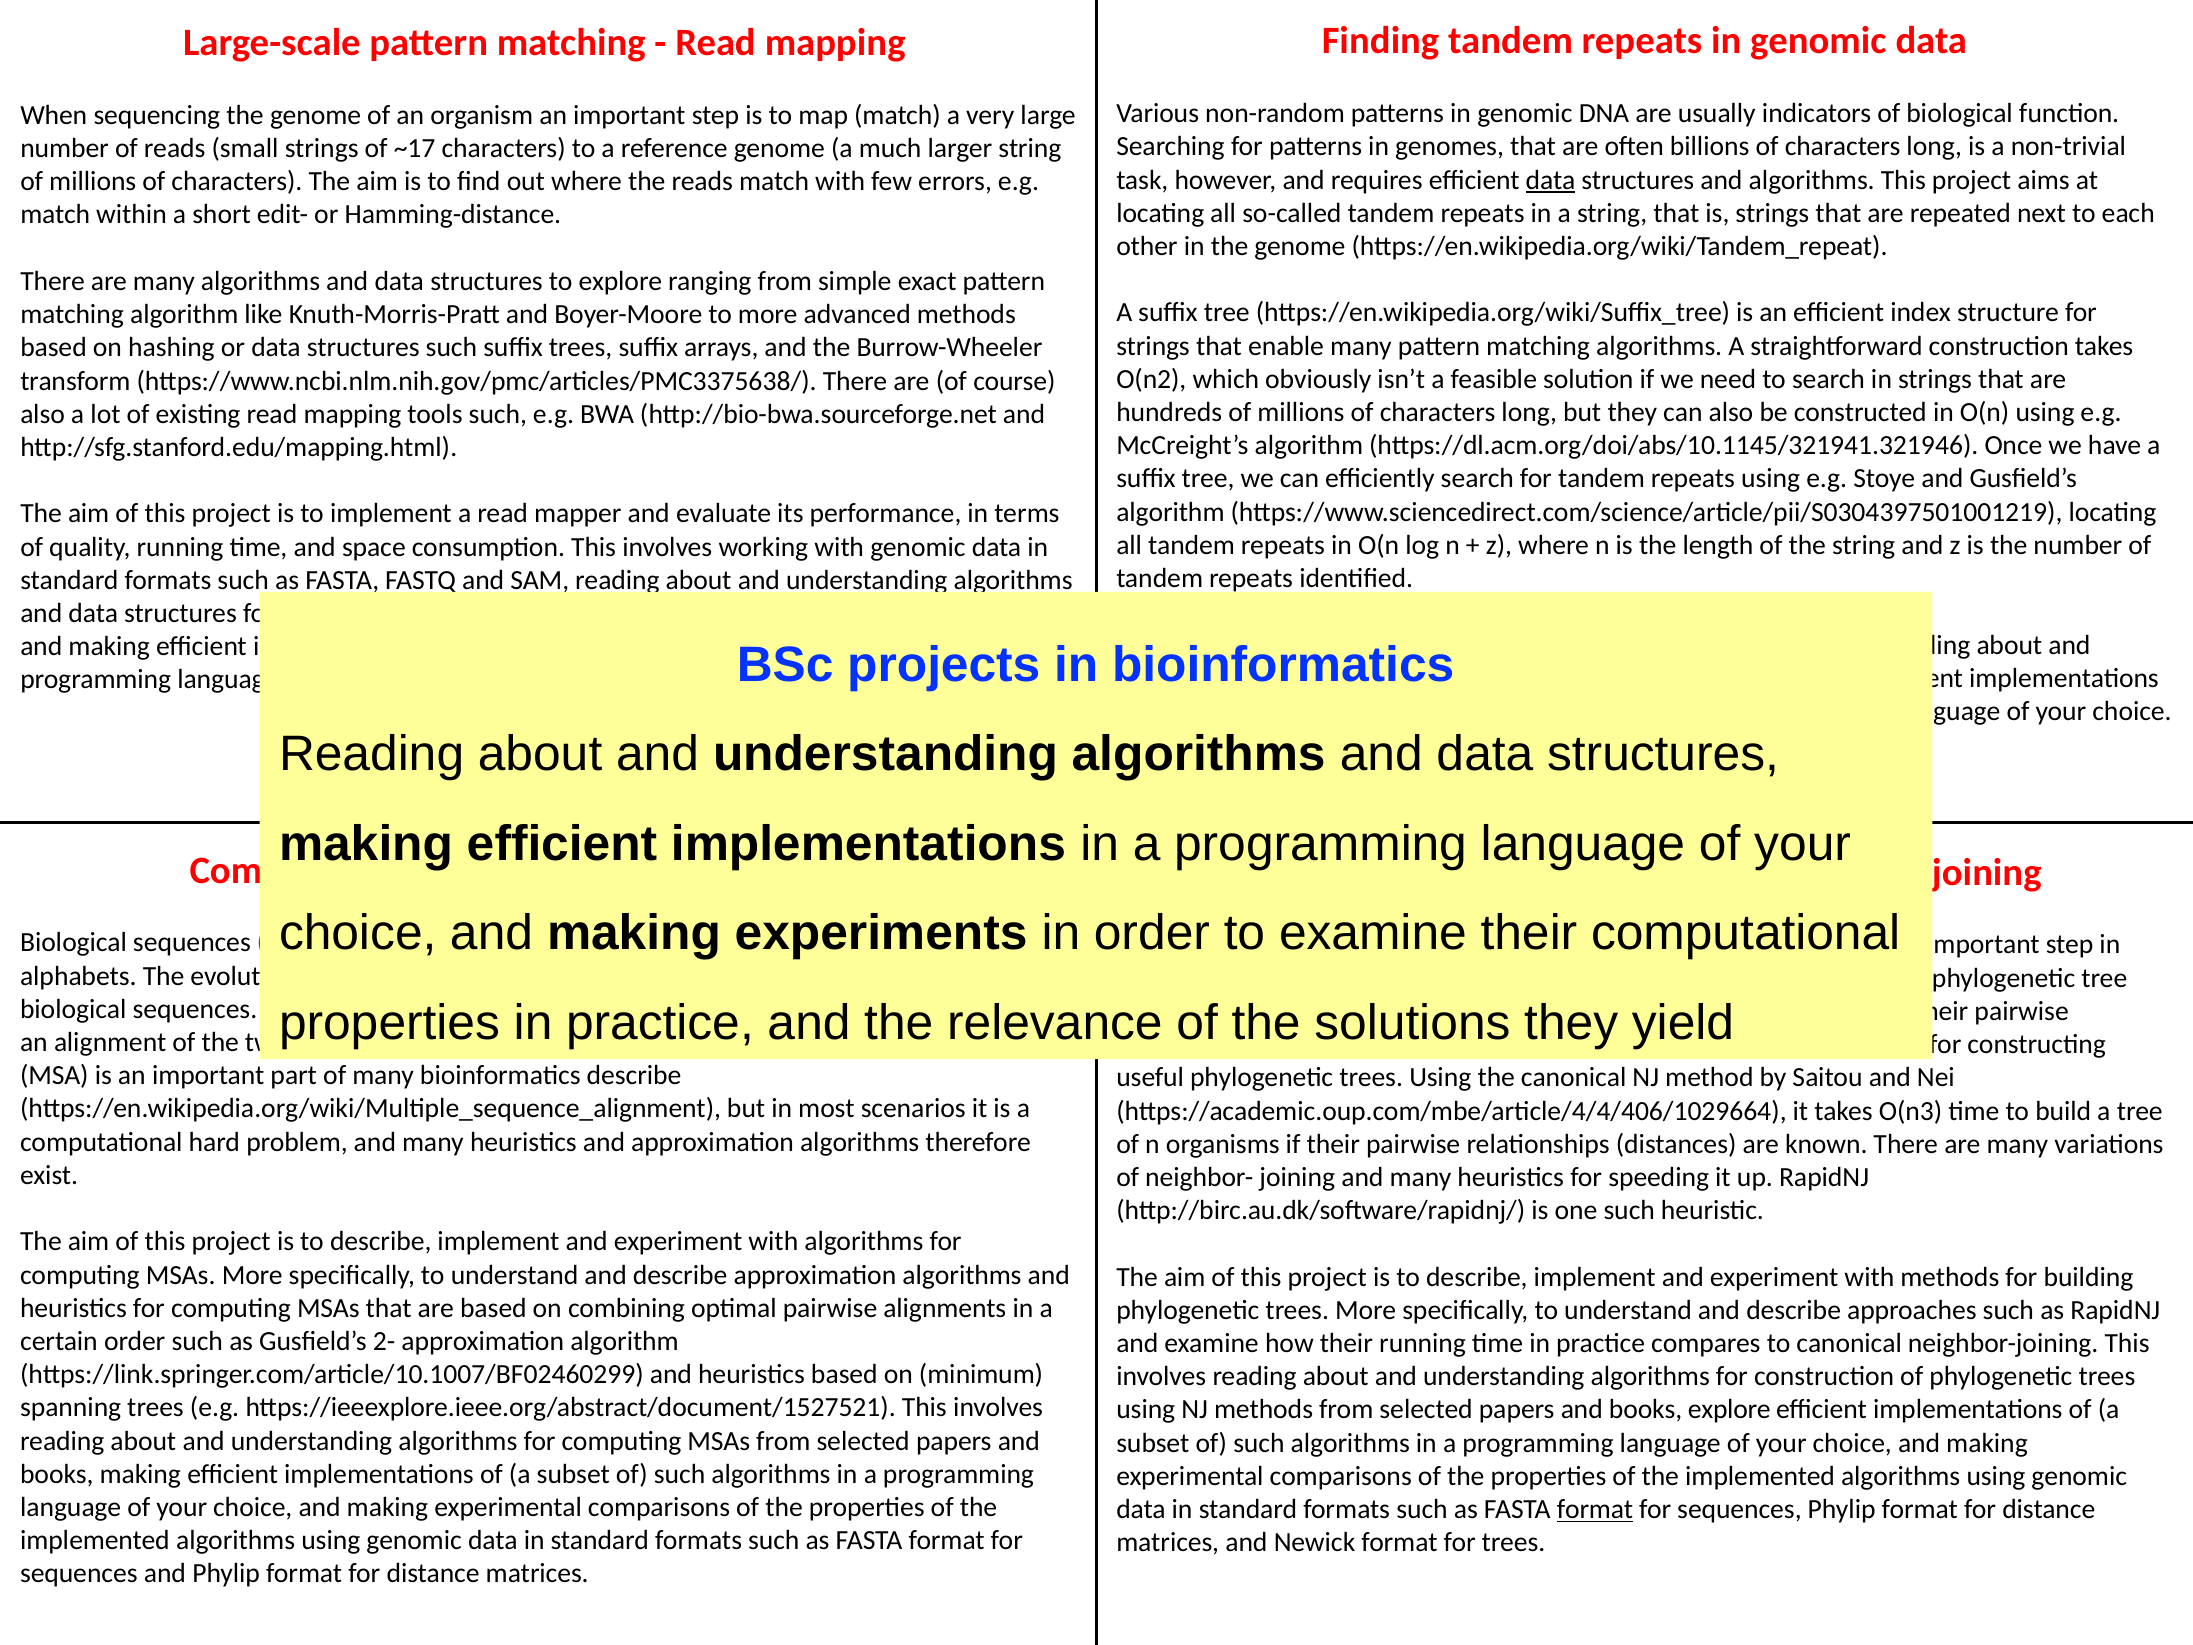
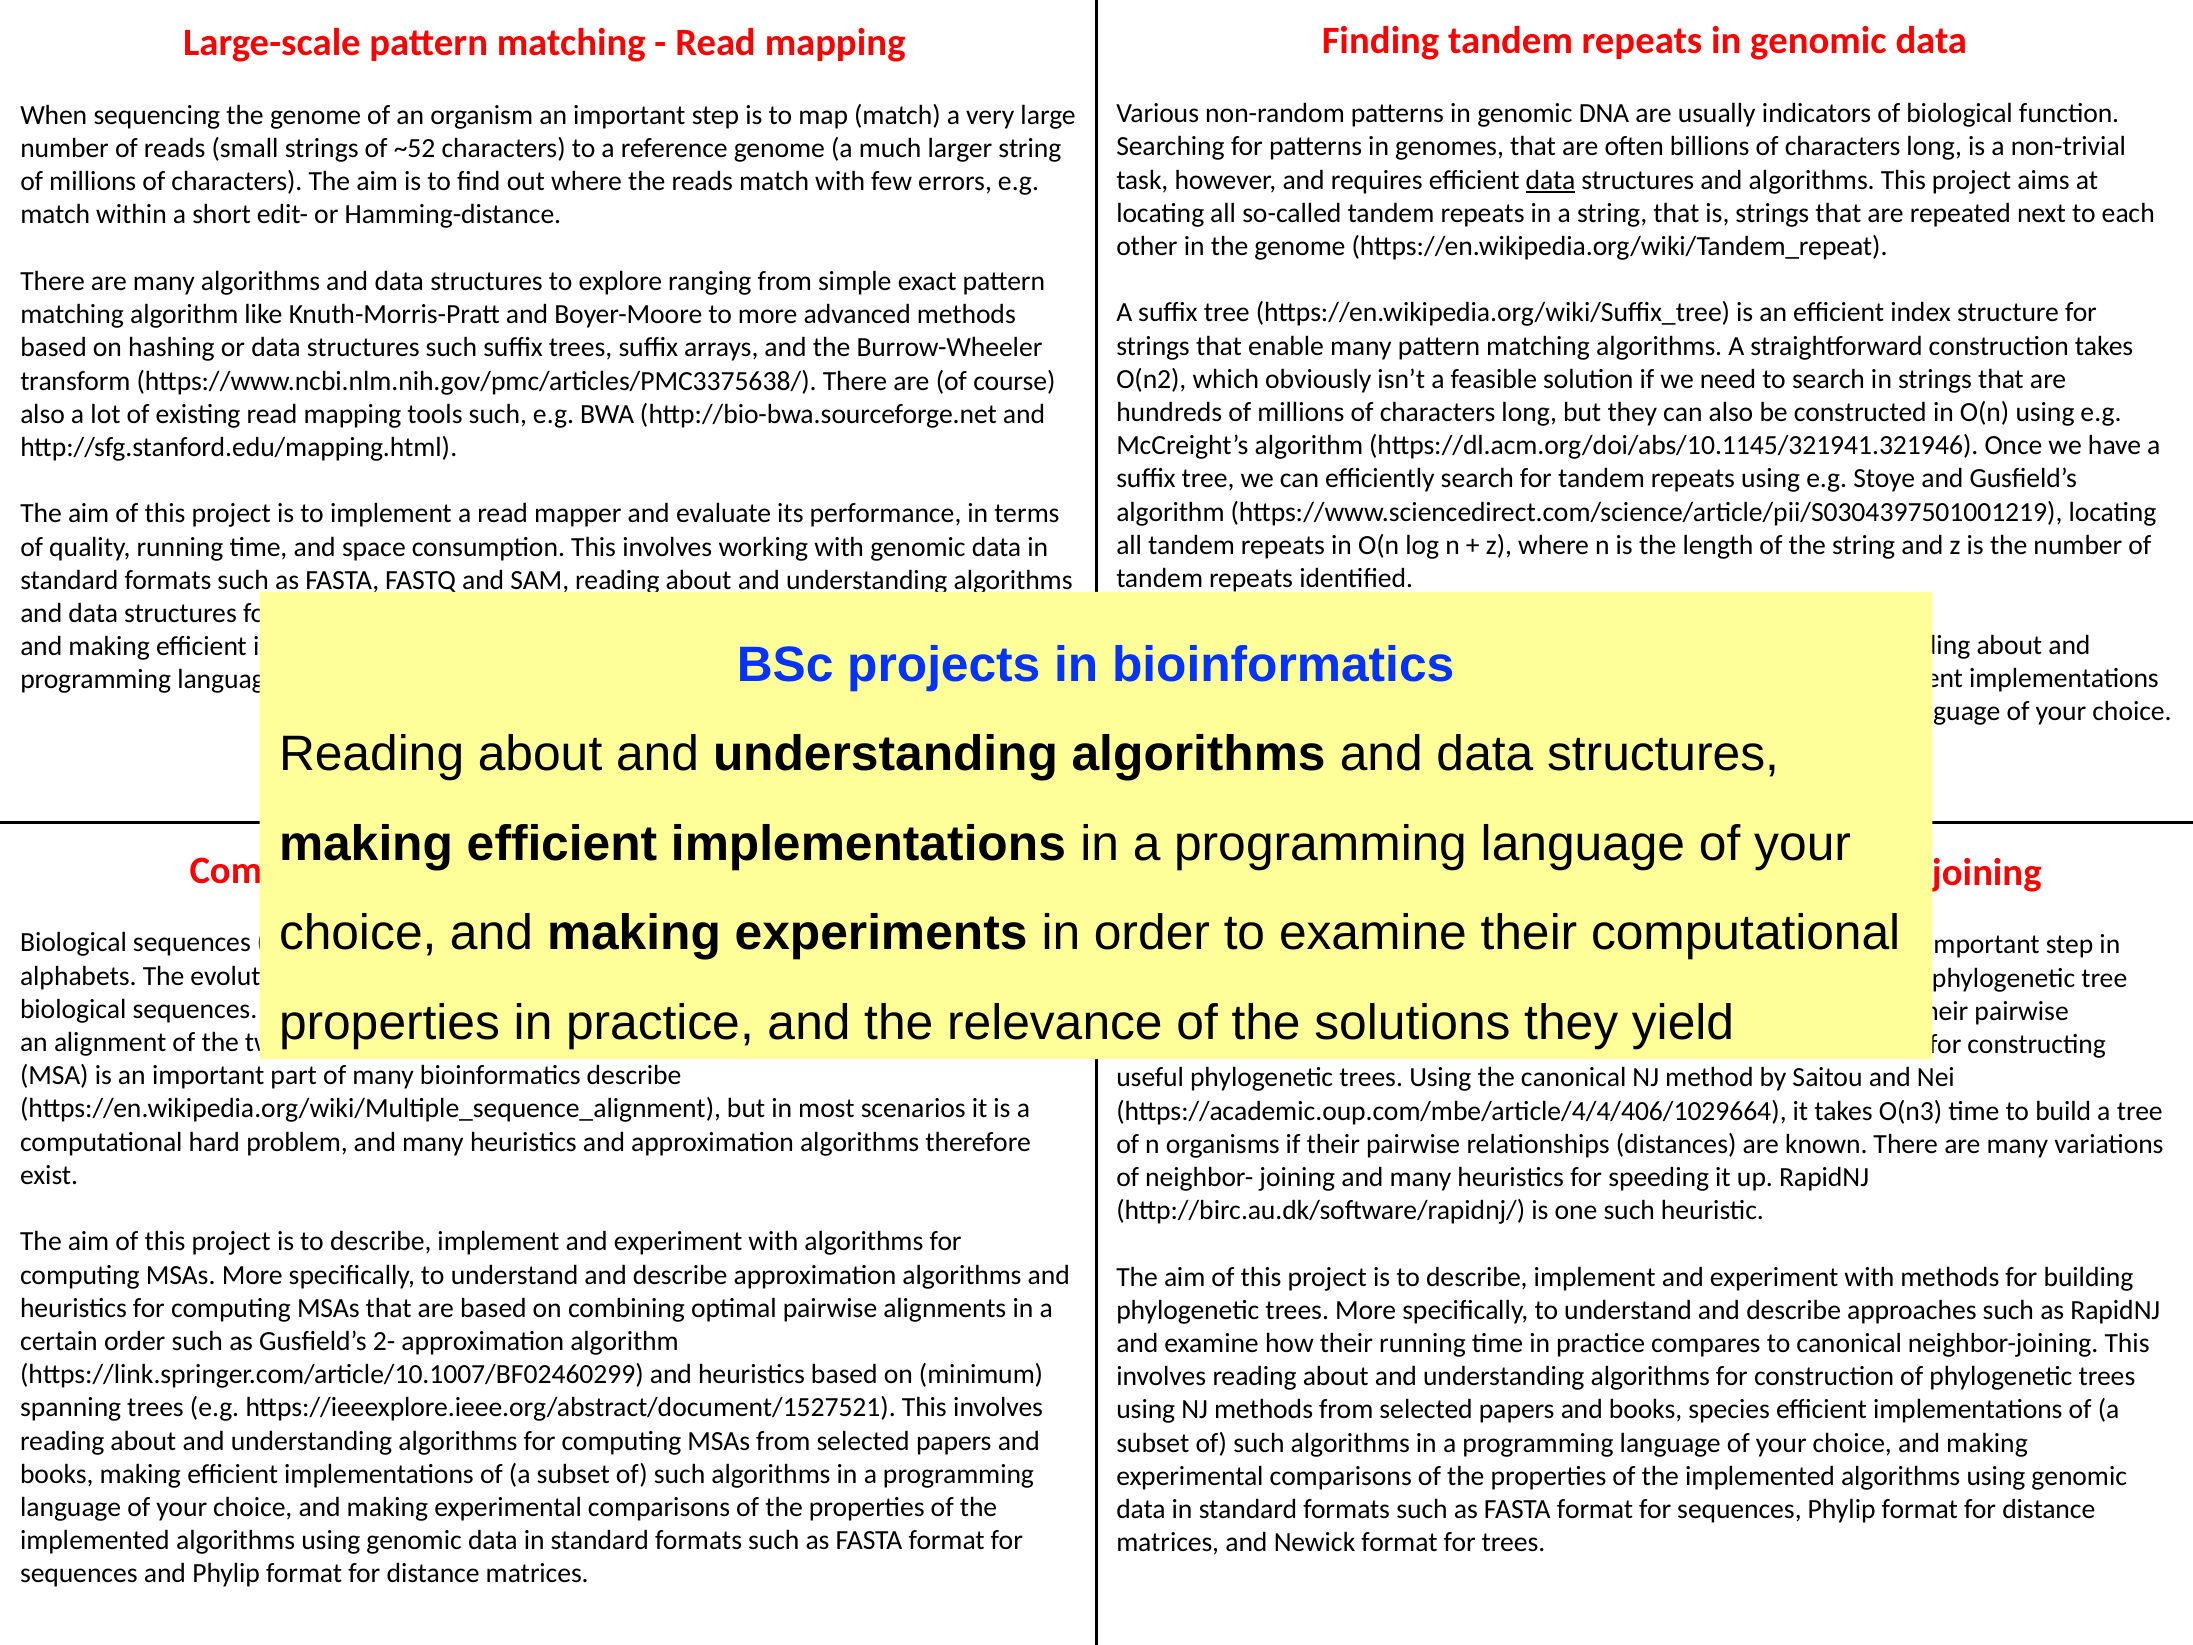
~17: ~17 -> ~52
books explore: explore -> species
format at (1595, 1509) underline: present -> none
